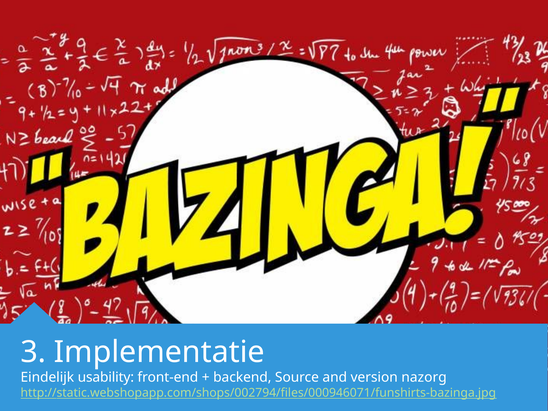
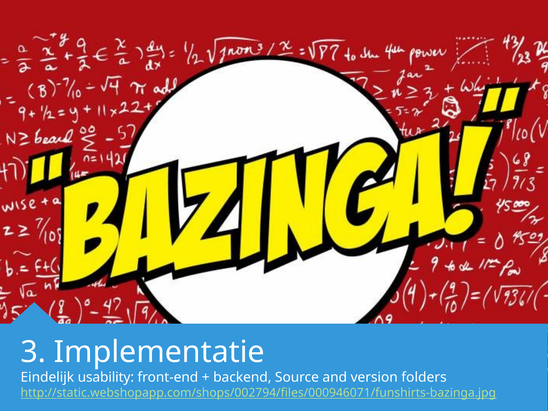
nazorg: nazorg -> folders
